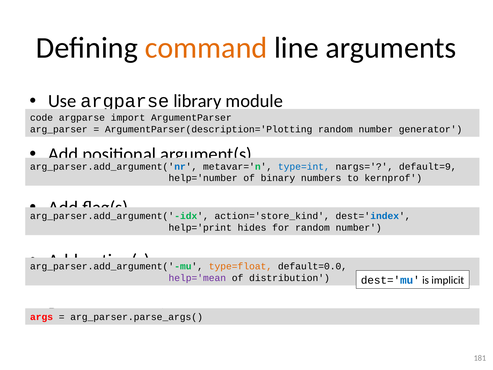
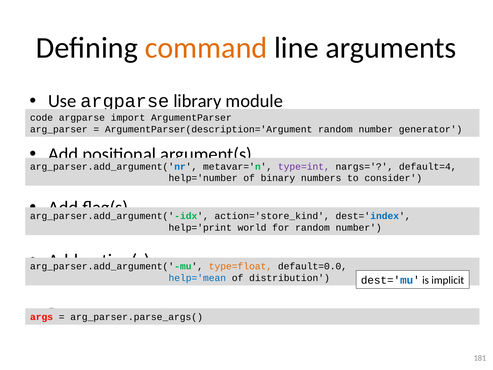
ArgumentParser(description='Plotting: ArgumentParser(description='Plotting -> ArgumentParser(description='Argument
type=int colour: blue -> purple
default=9: default=9 -> default=4
kernprof: kernprof -> consider
hides: hides -> world
help='mean colour: purple -> blue
